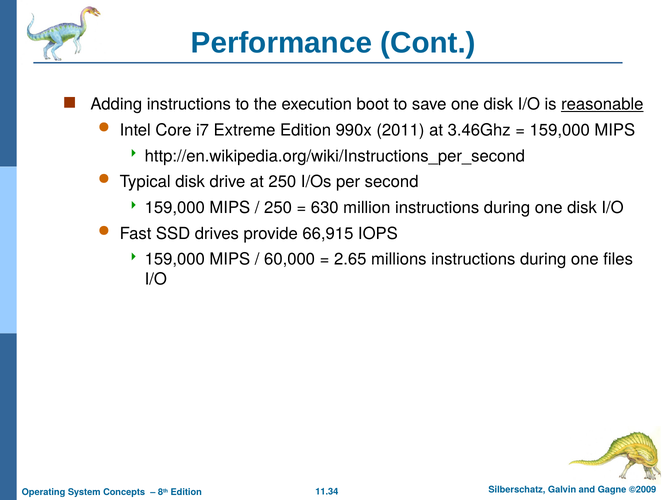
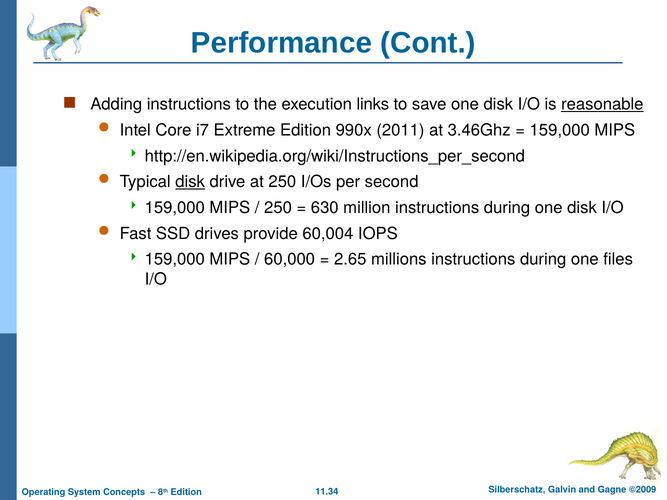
boot: boot -> links
disk at (190, 182) underline: none -> present
66,915: 66,915 -> 60,004
